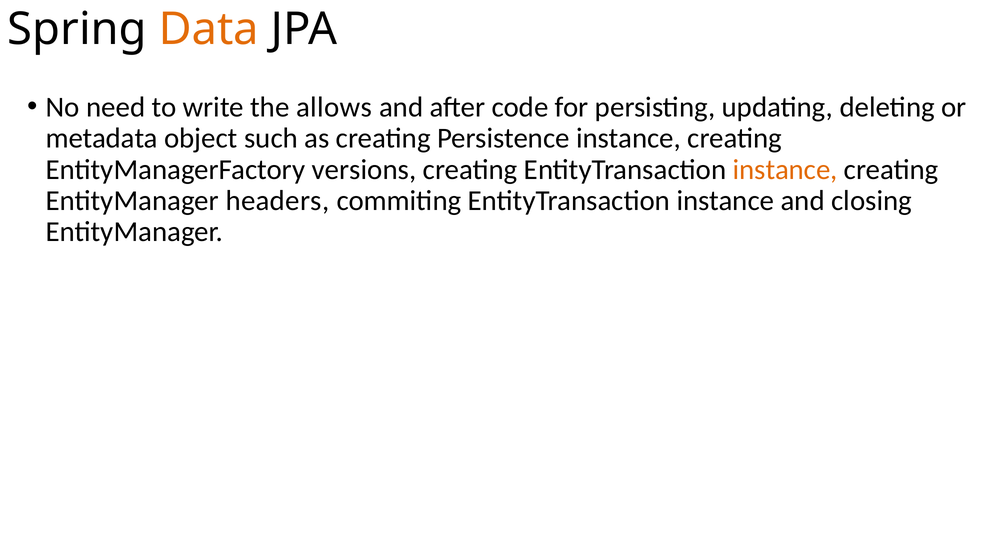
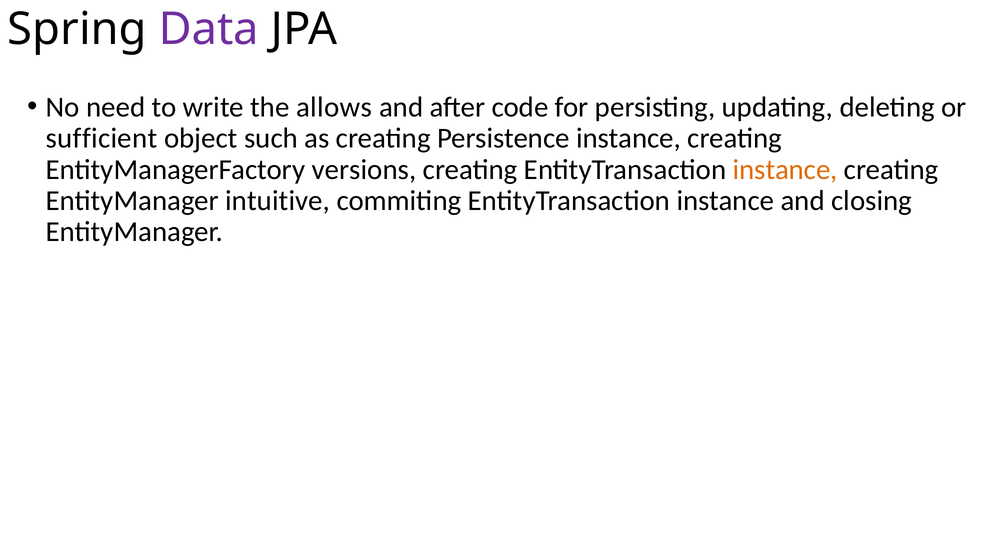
Data colour: orange -> purple
metadata: metadata -> sufficient
headers: headers -> intuitive
